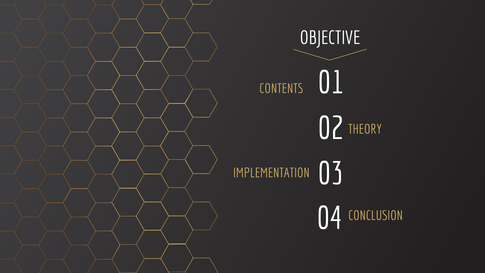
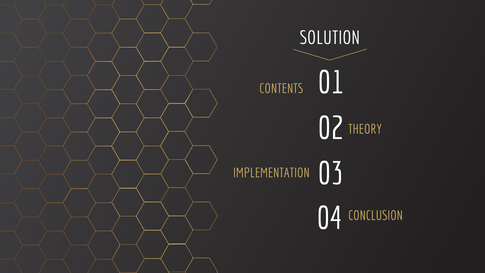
OBJECTIVE: OBJECTIVE -> SOLUTION
